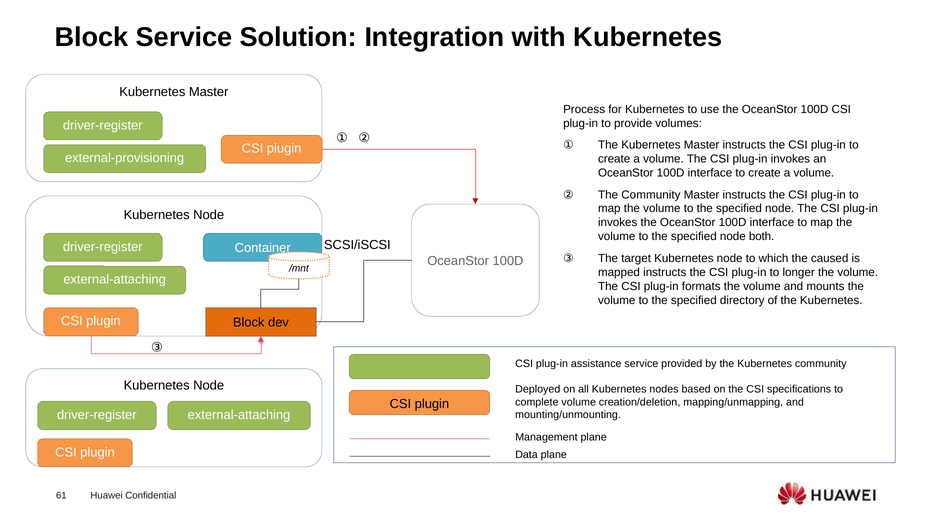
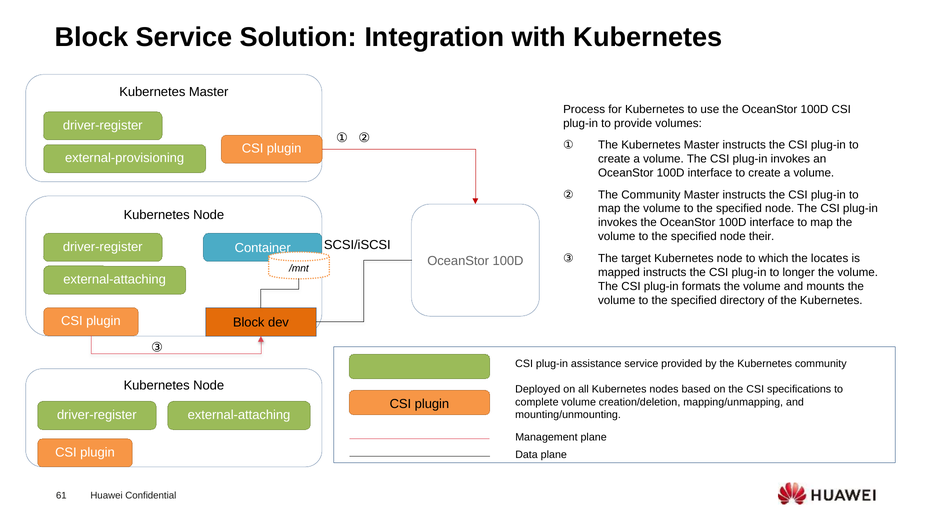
both: both -> their
caused: caused -> locates
